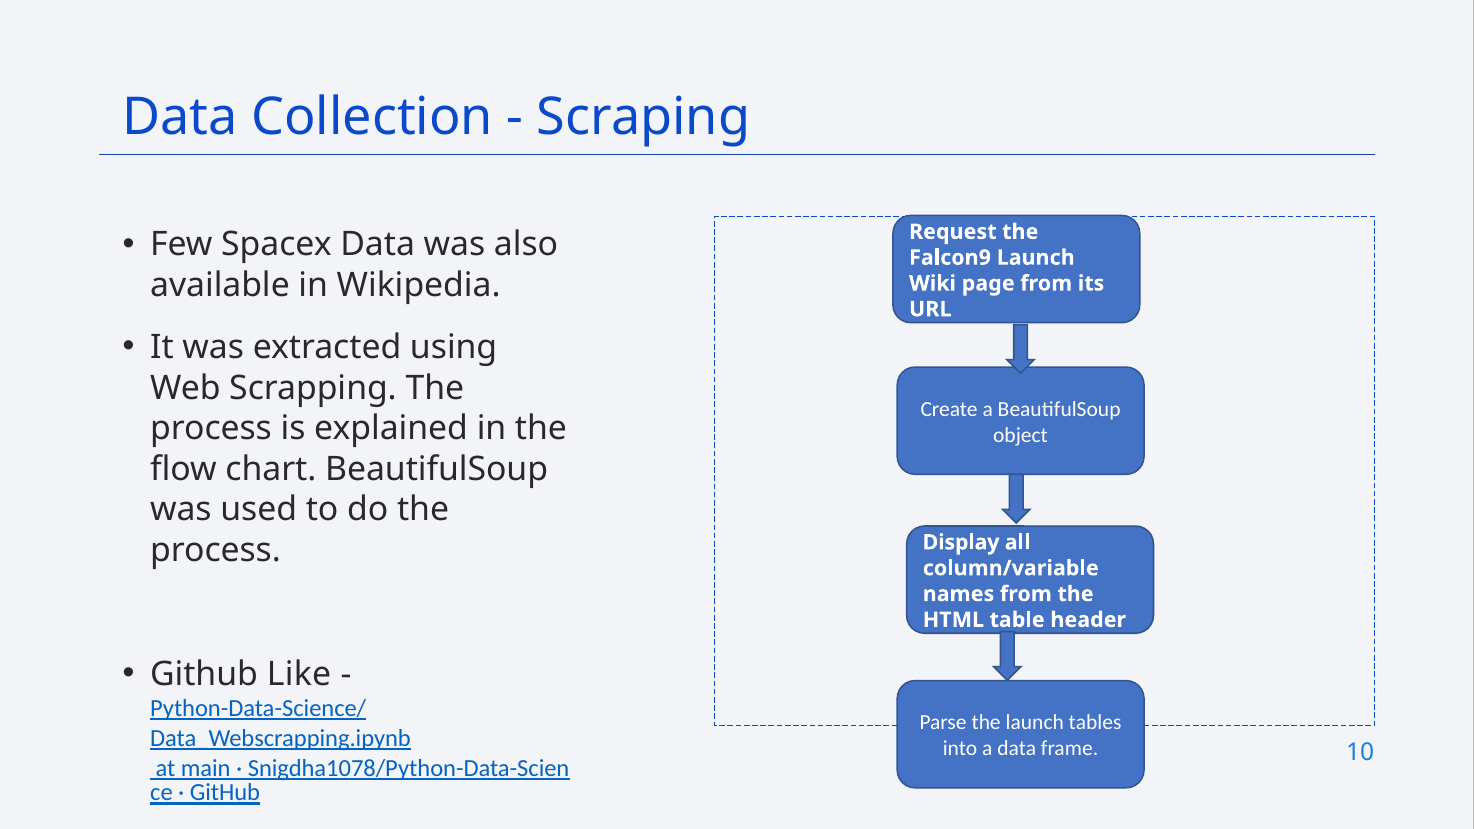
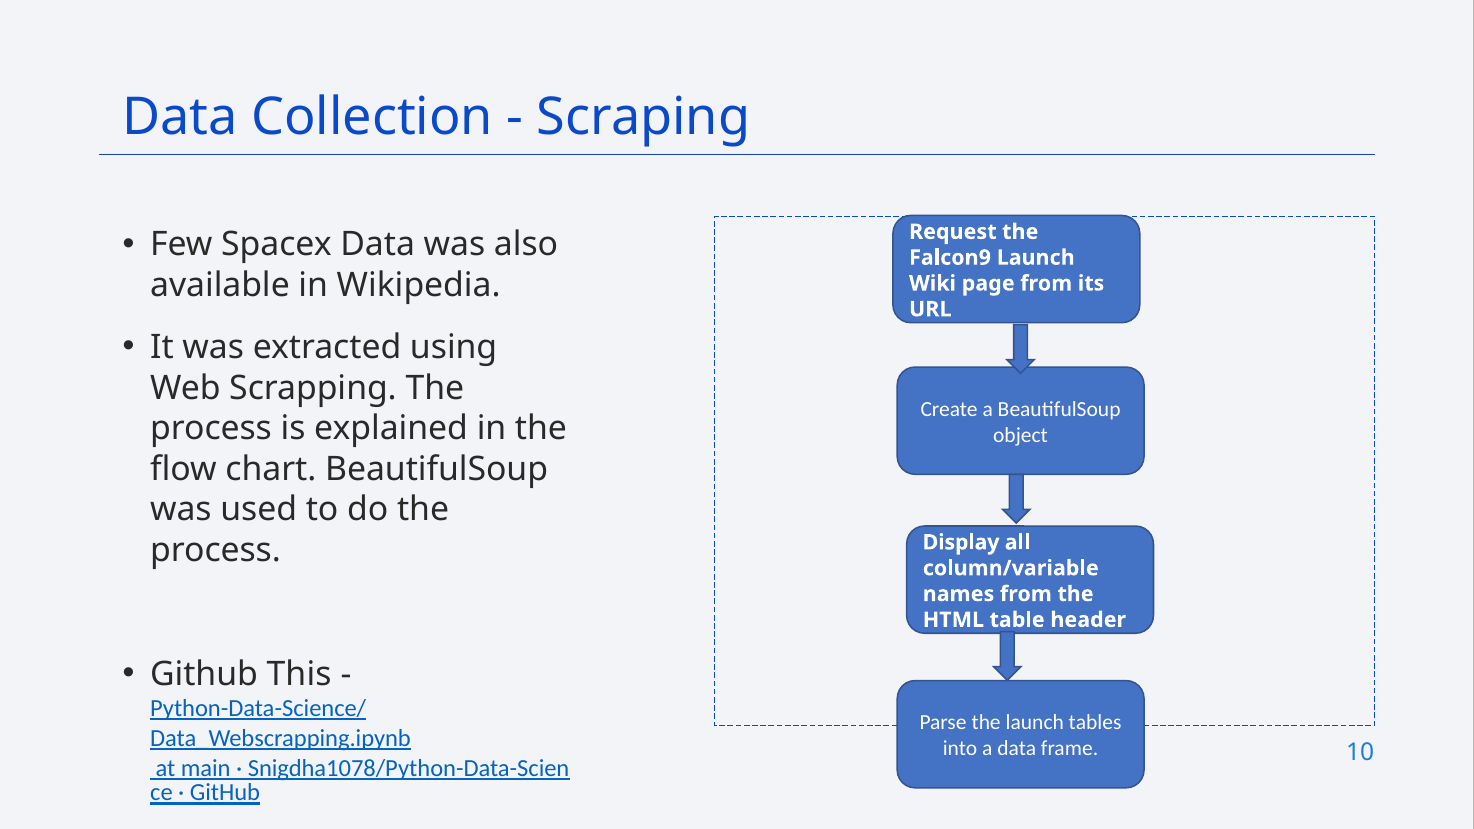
Like: Like -> This
